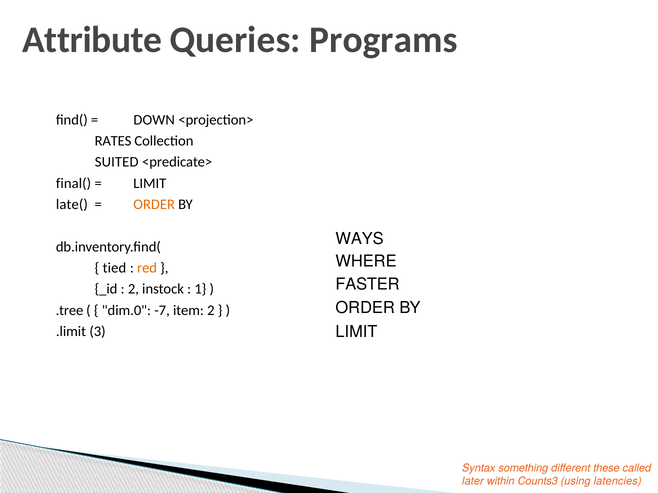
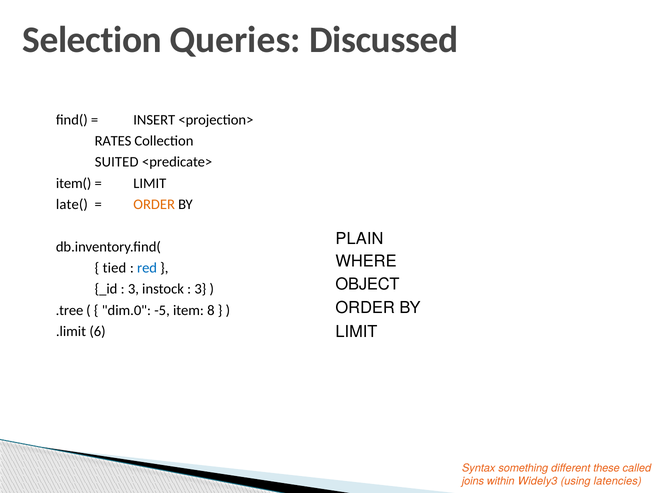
Attribute: Attribute -> Selection
Programs: Programs -> Discussed
DOWN: DOWN -> INSERT
final(: final( -> item(
WAYS: WAYS -> PLAIN
red colour: orange -> blue
FASTER: FASTER -> OBJECT
2 at (133, 289): 2 -> 3
1 at (200, 289): 1 -> 3
-7: -7 -> -5
item 2: 2 -> 8
3: 3 -> 6
later: later -> joins
Counts3: Counts3 -> Widely3
